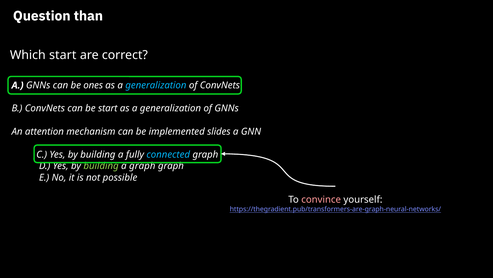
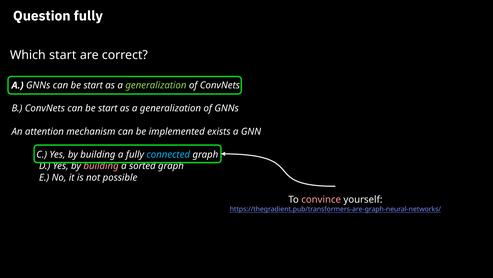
Question than: than -> fully
GNNs can be ones: ones -> start
generalization at (156, 85) colour: light blue -> light green
slides: slides -> exists
building at (101, 166) colour: light green -> pink
a graph: graph -> sorted
